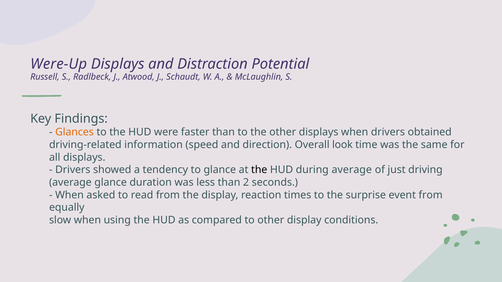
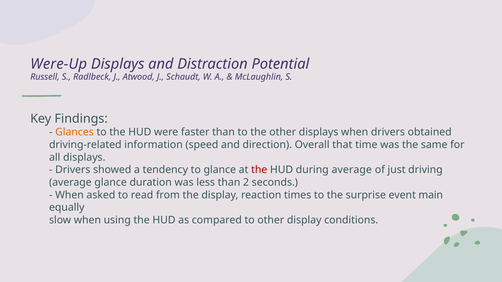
look: look -> that
the at (259, 170) colour: black -> red
event from: from -> main
